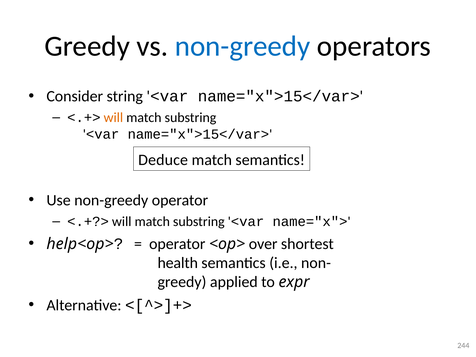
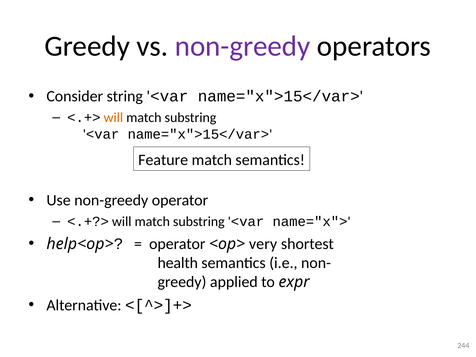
non-greedy at (243, 46) colour: blue -> purple
Deduce: Deduce -> Feature
over: over -> very
